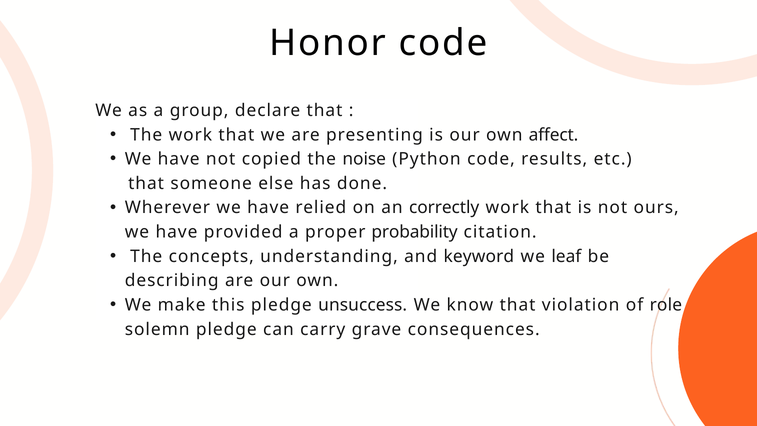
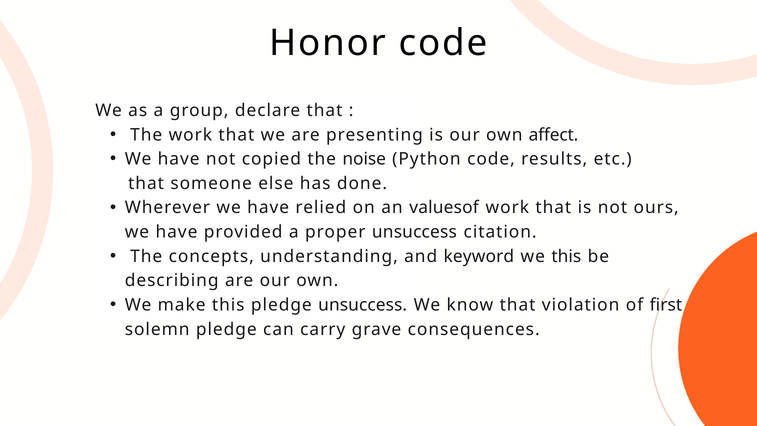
correctly: correctly -> valuesof
proper probability: probability -> unsuccess
we leaf: leaf -> this
role: role -> first
